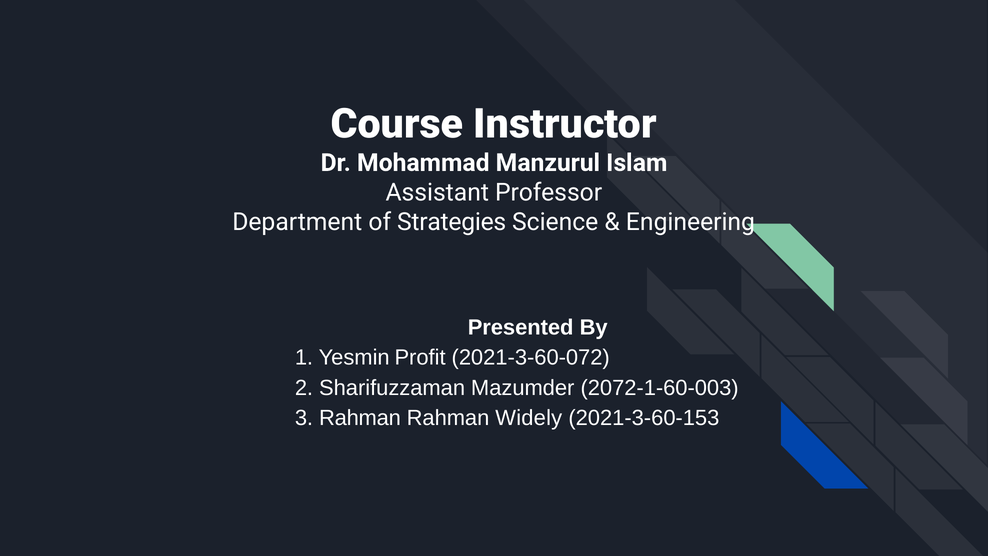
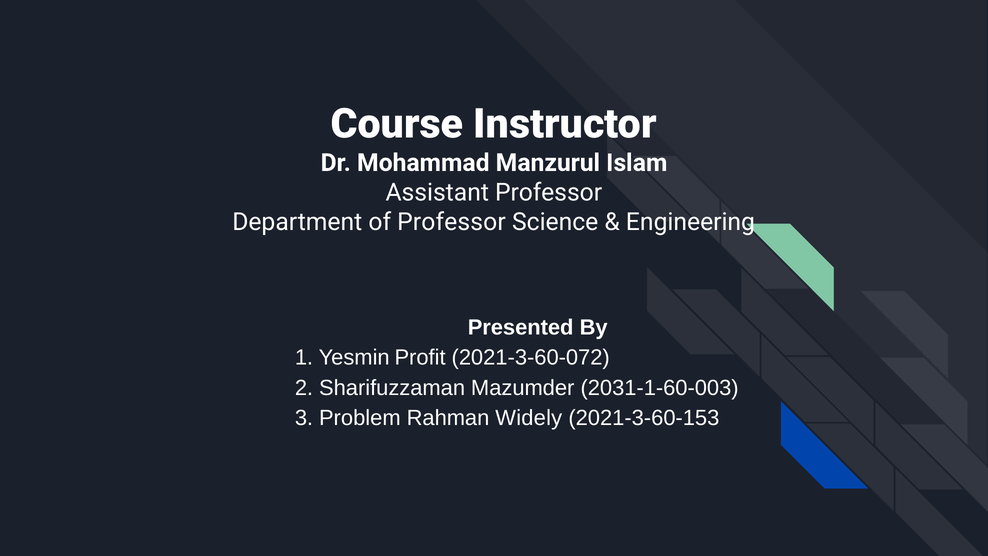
of Strategies: Strategies -> Professor
2072-1-60-003: 2072-1-60-003 -> 2031-1-60-003
3 Rahman: Rahman -> Problem
